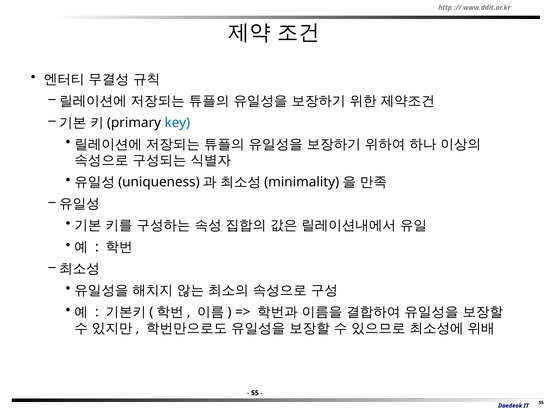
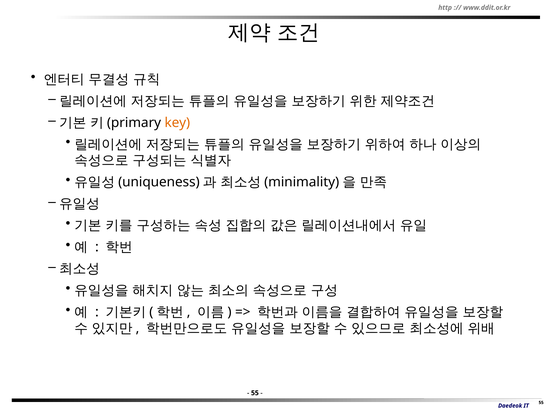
key colour: blue -> orange
